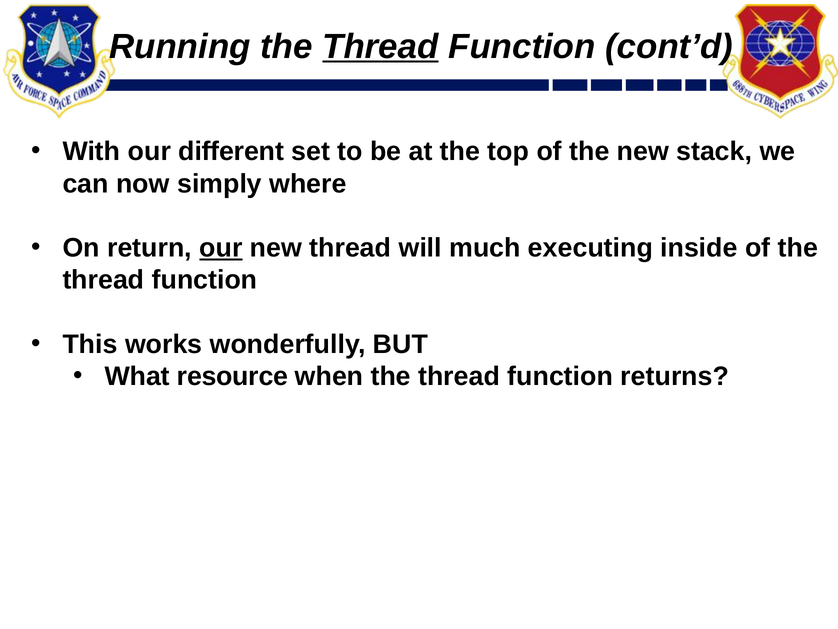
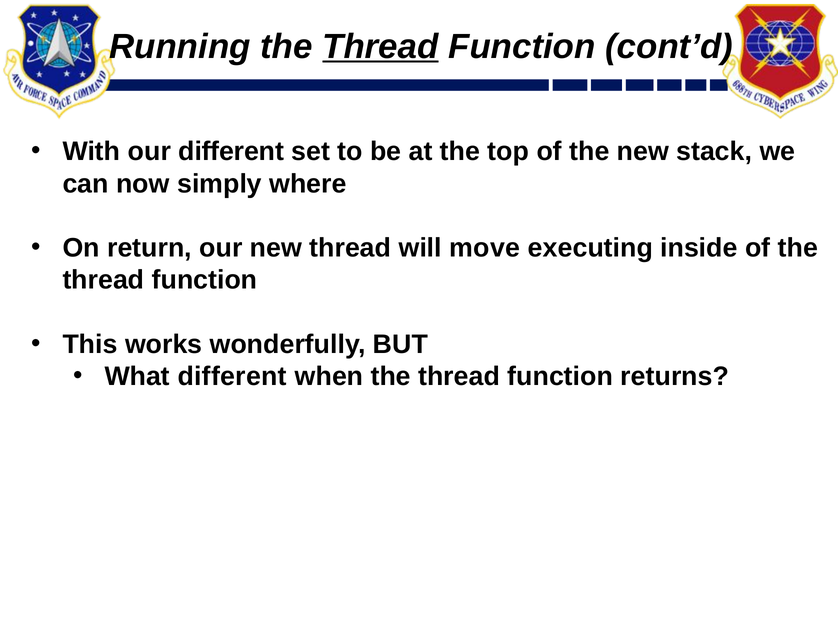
our at (221, 248) underline: present -> none
much: much -> move
What resource: resource -> different
